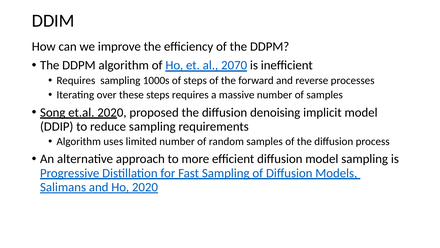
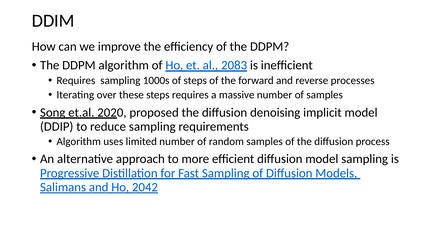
2070: 2070 -> 2083
Ho 2020: 2020 -> 2042
